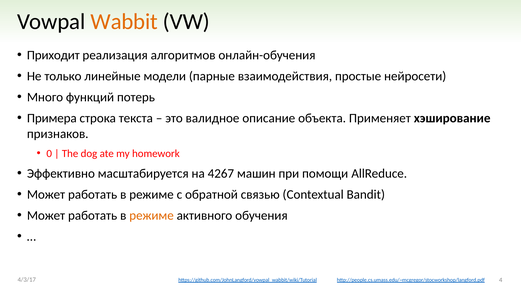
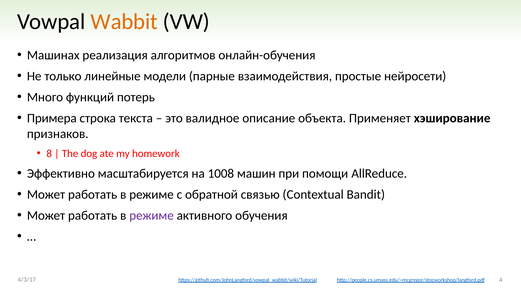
Приходит: Приходит -> Машинах
0: 0 -> 8
4267: 4267 -> 1008
режиме at (152, 216) colour: orange -> purple
